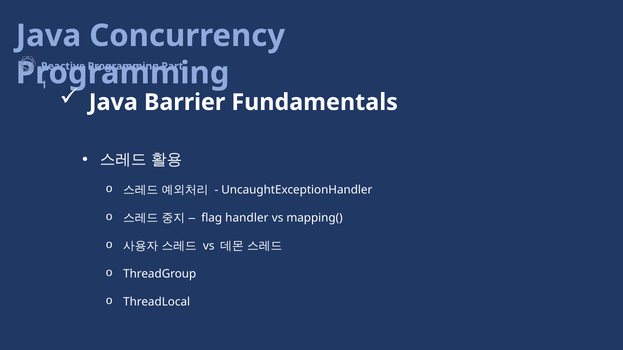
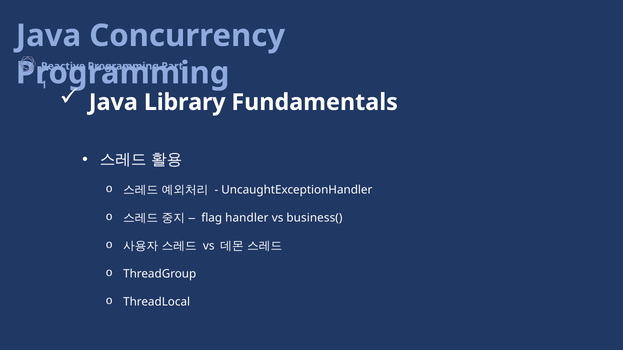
Barrier: Barrier -> Library
mapping(: mapping( -> business(
